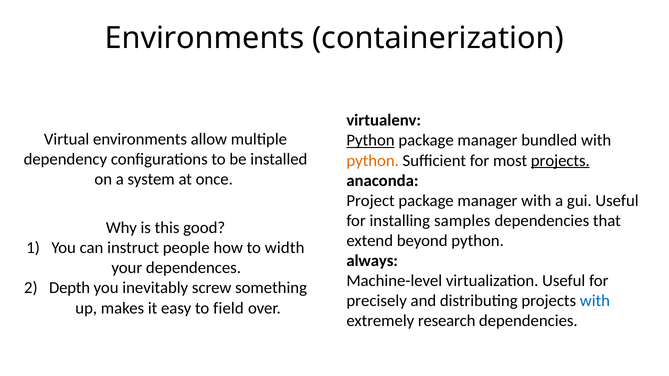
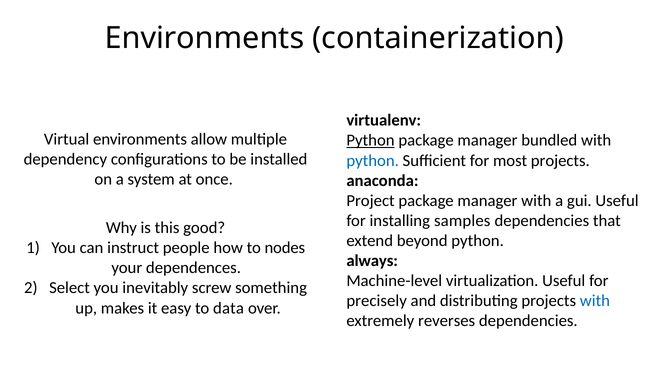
python at (373, 161) colour: orange -> blue
projects at (560, 161) underline: present -> none
width: width -> nodes
Depth: Depth -> Select
field: field -> data
research: research -> reverses
